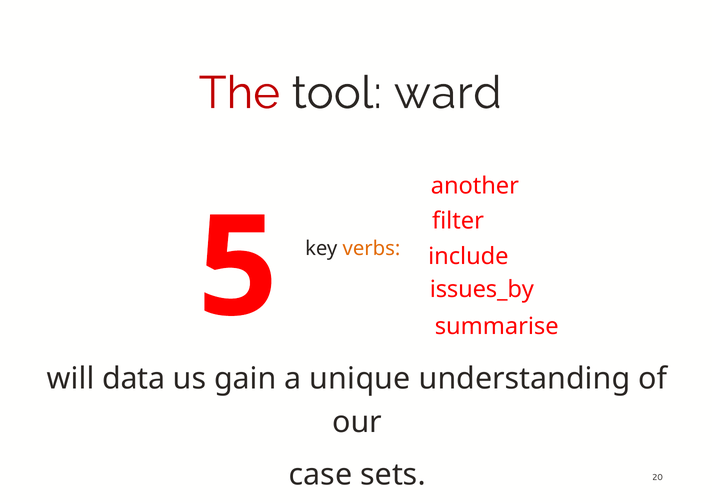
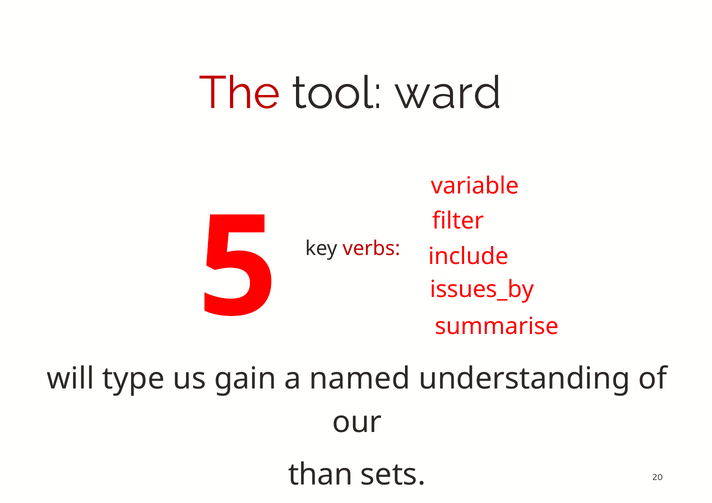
another: another -> variable
verbs colour: orange -> red
data: data -> type
unique: unique -> named
case: case -> than
